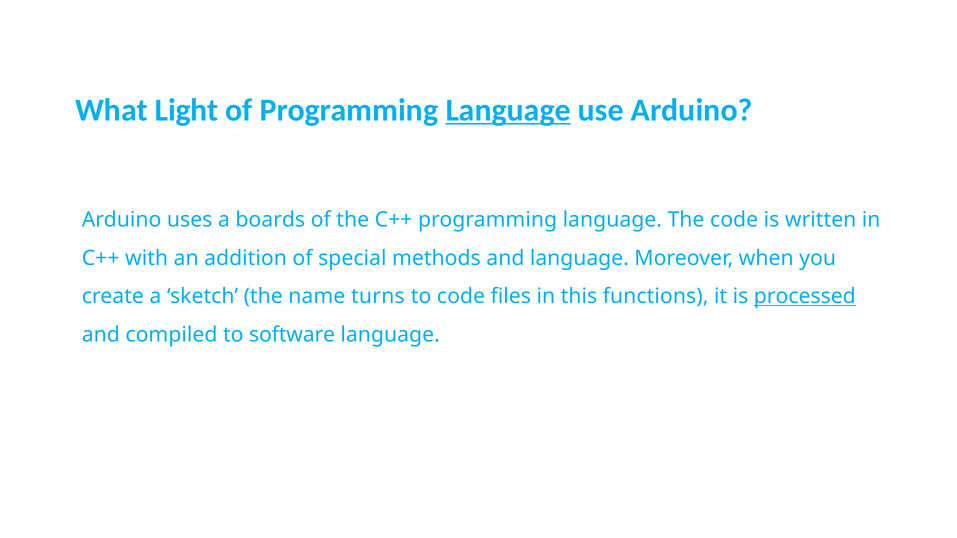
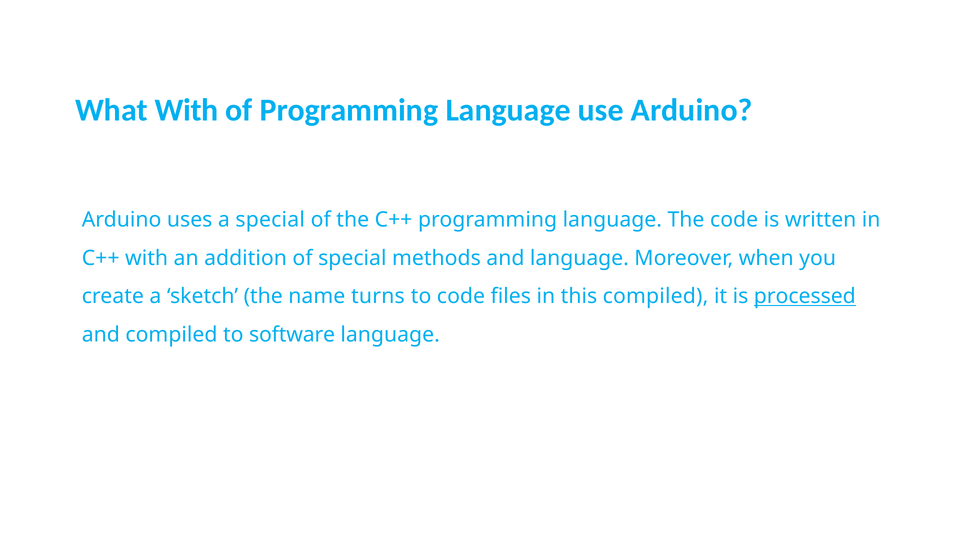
What Light: Light -> With
Language at (508, 110) underline: present -> none
a boards: boards -> special
this functions: functions -> compiled
